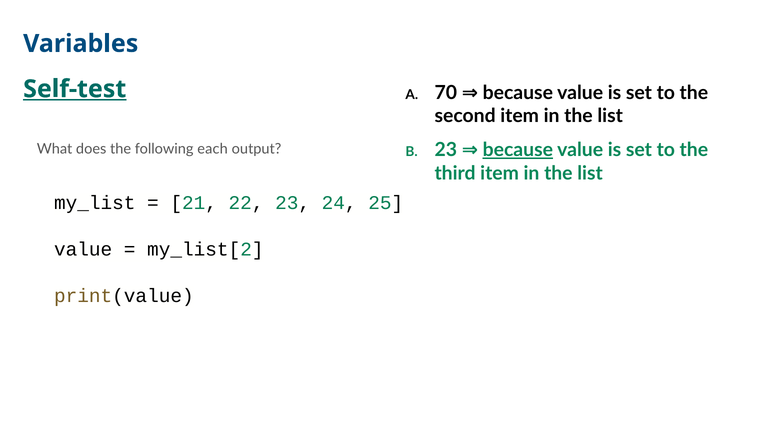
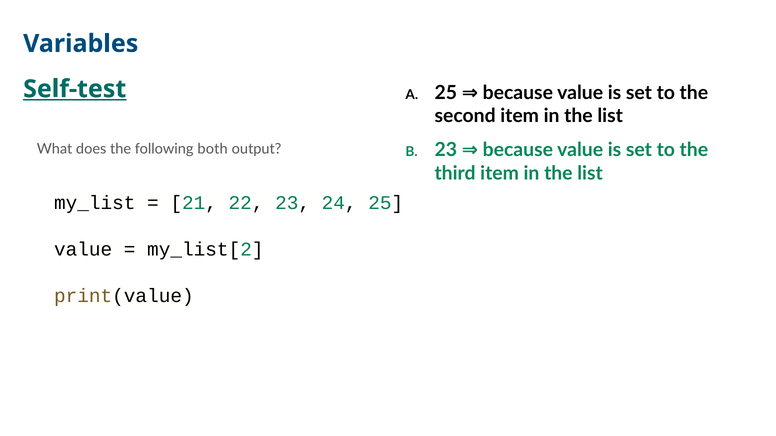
70 at (446, 93): 70 -> 25
each: each -> both
because at (518, 150) underline: present -> none
